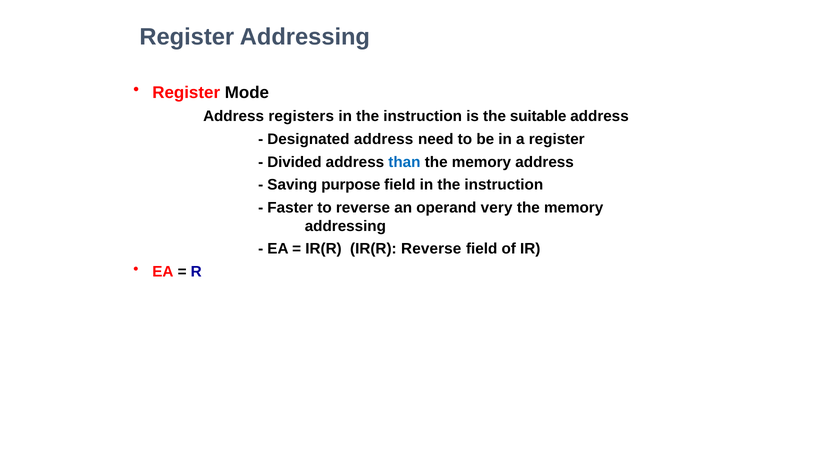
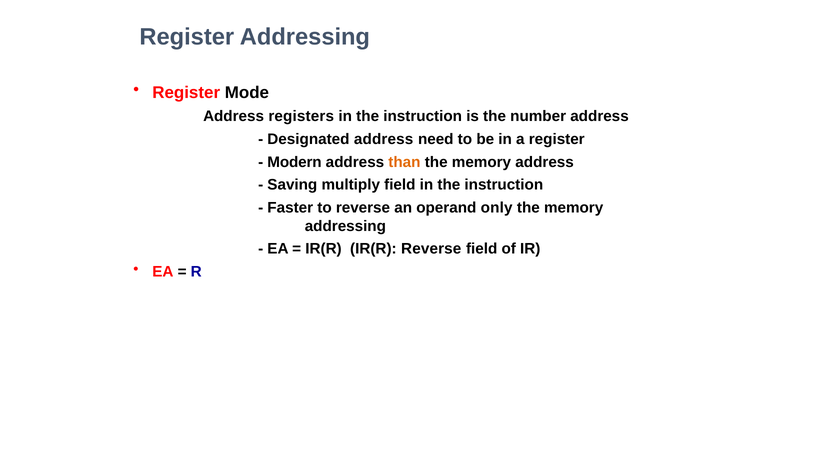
suitable: suitable -> number
Divided: Divided -> Modern
than colour: blue -> orange
purpose: purpose -> multiply
very: very -> only
